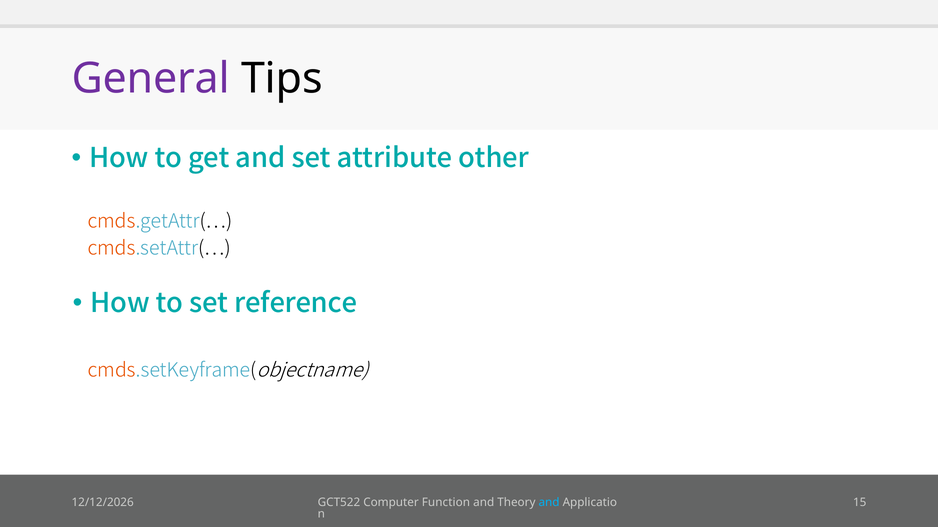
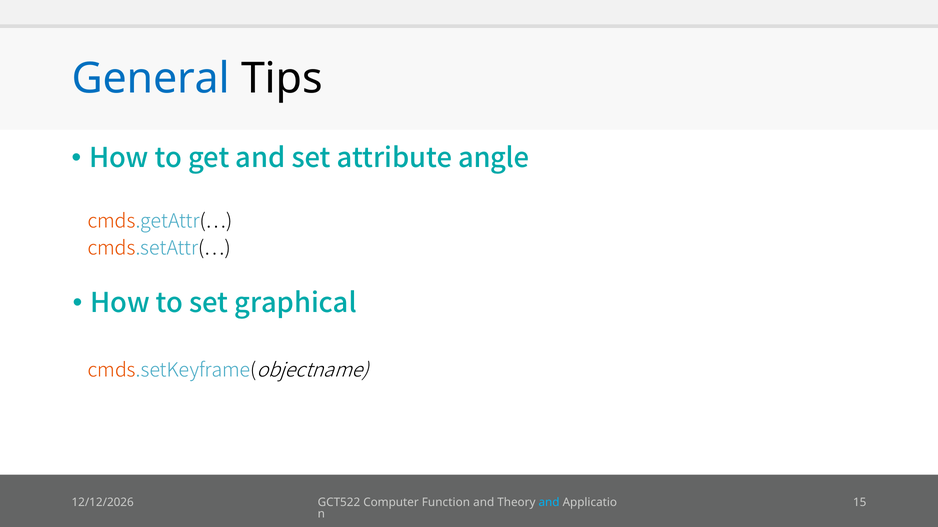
General colour: purple -> blue
other: other -> angle
reference: reference -> graphical
